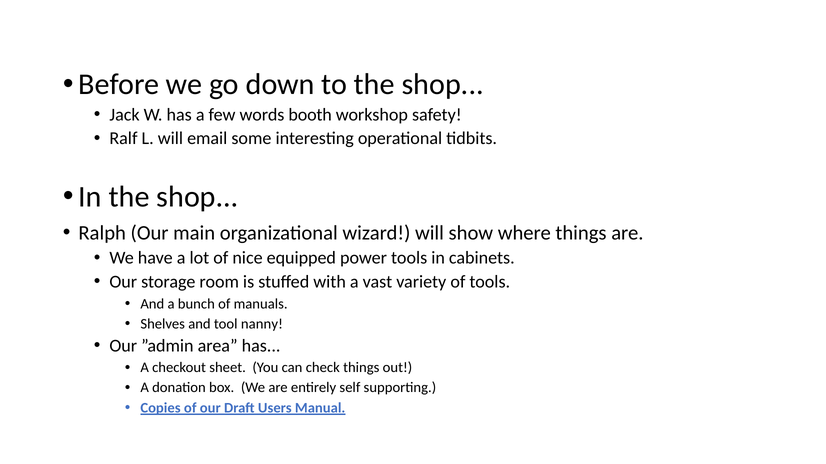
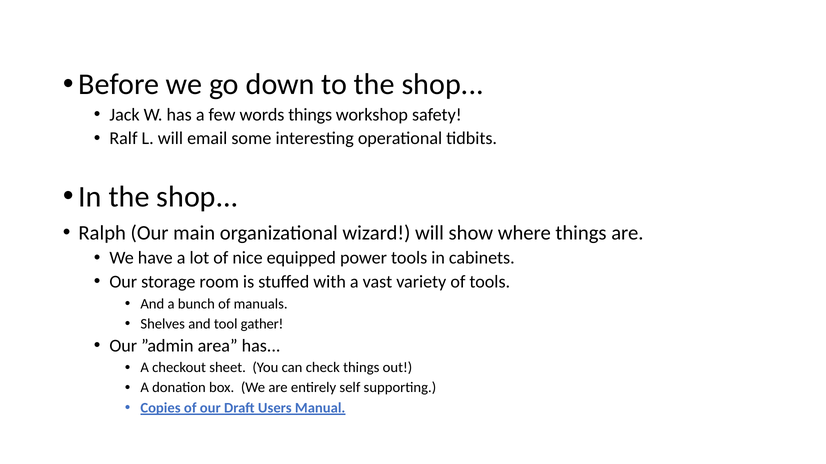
words booth: booth -> things
nanny: nanny -> gather
